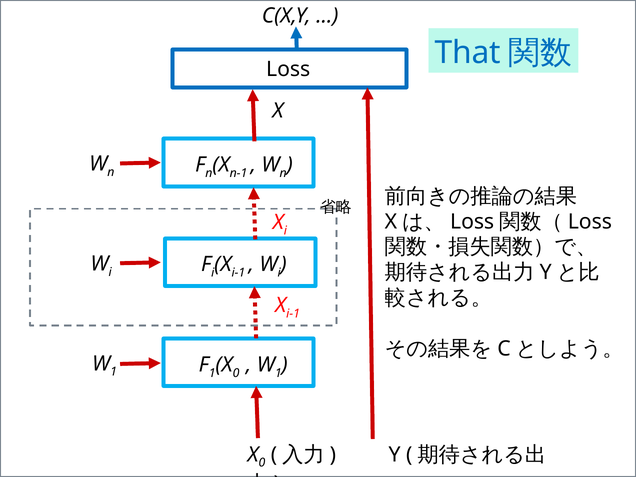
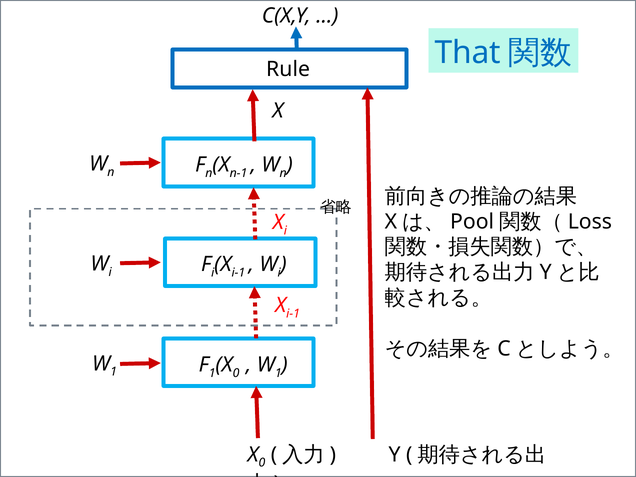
Loss at (288, 69): Loss -> Rule
Loss at (472, 222): Loss -> Pool
